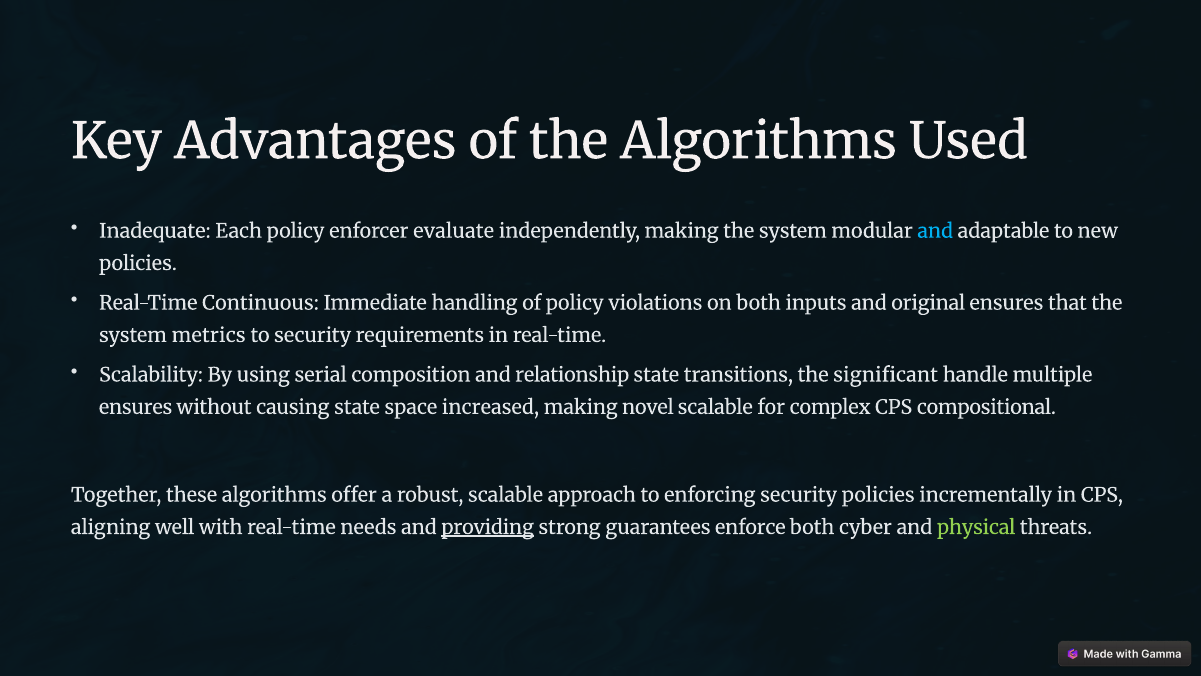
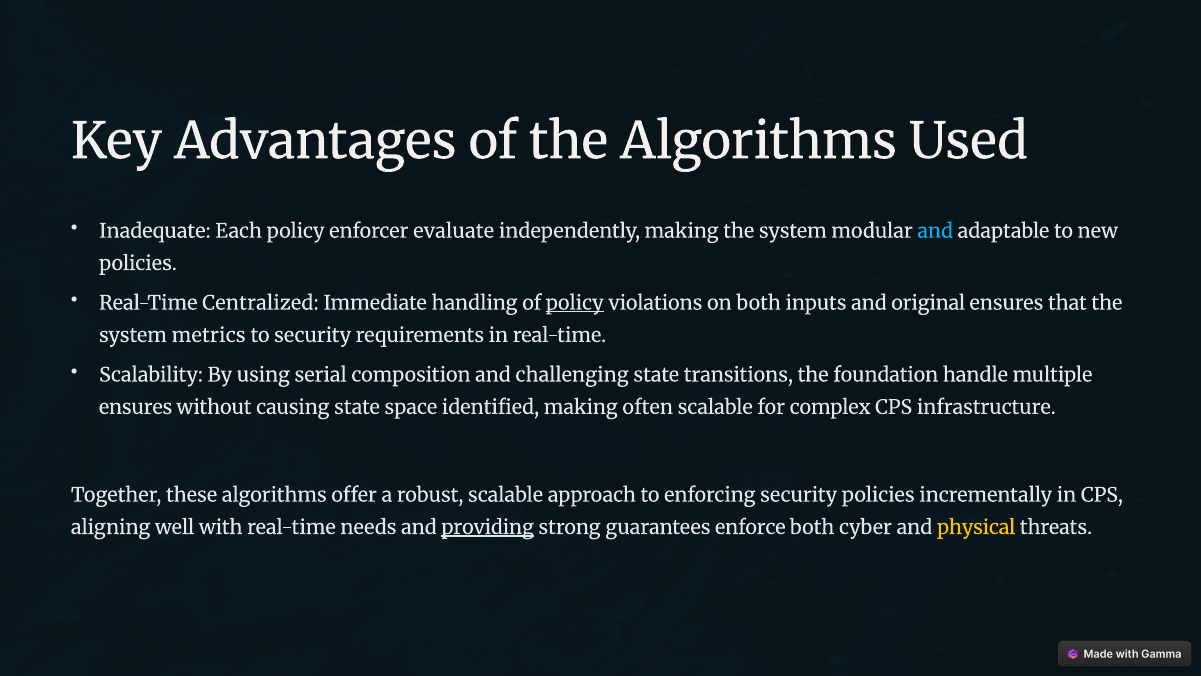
Continuous: Continuous -> Centralized
policy at (575, 303) underline: none -> present
relationship: relationship -> challenging
significant: significant -> foundation
increased: increased -> identified
novel: novel -> often
compositional: compositional -> infrastructure
physical colour: light green -> yellow
